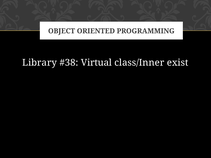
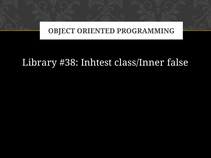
Virtual: Virtual -> Inhtest
exist: exist -> false
